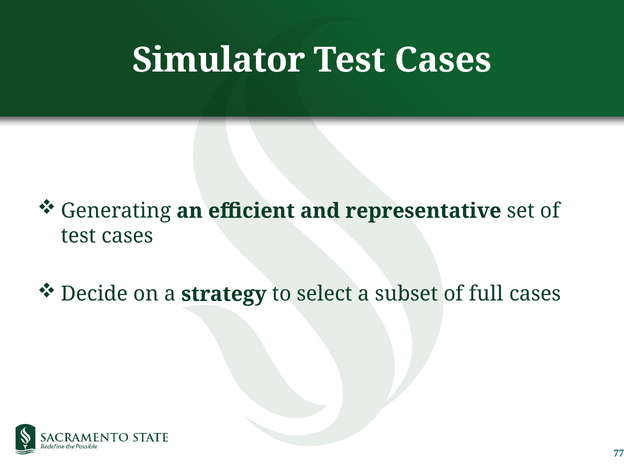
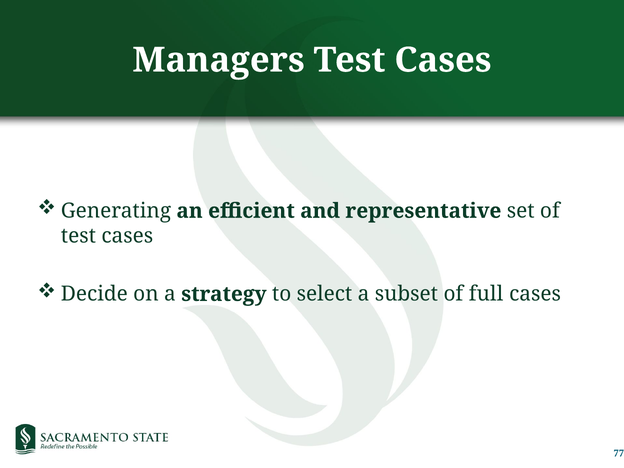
Simulator: Simulator -> Managers
